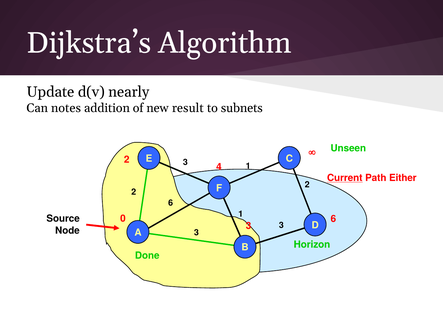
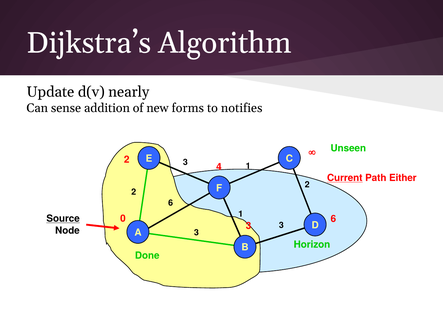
notes: notes -> sense
result: result -> forms
subnets: subnets -> notifies
Source underline: none -> present
